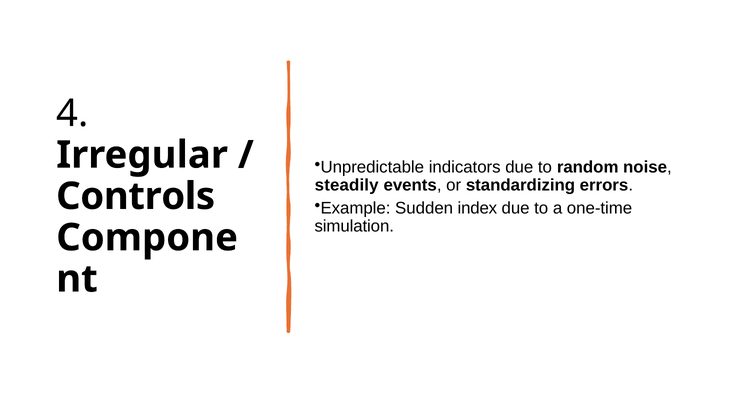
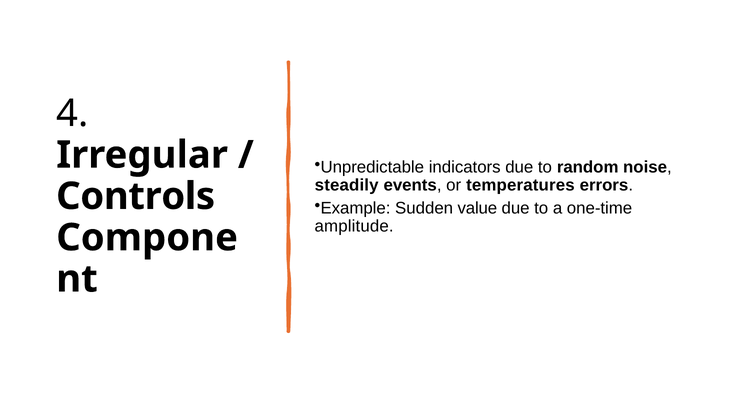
standardizing: standardizing -> temperatures
index: index -> value
simulation: simulation -> amplitude
